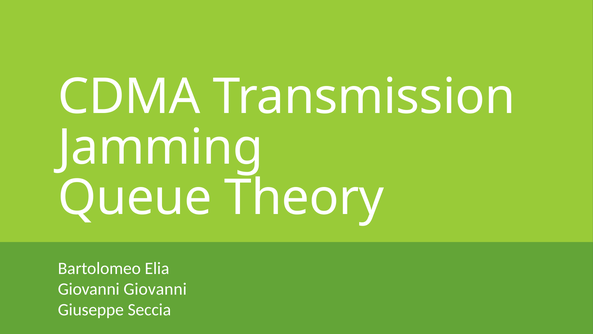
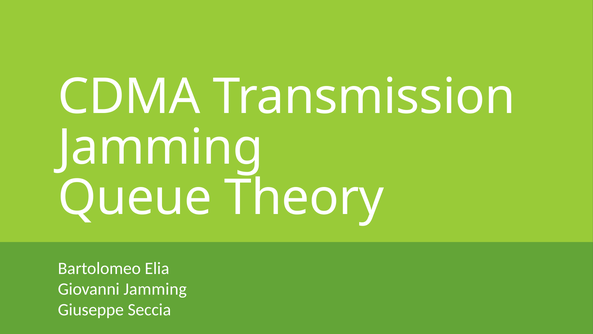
Giovanni Giovanni: Giovanni -> Jamming
